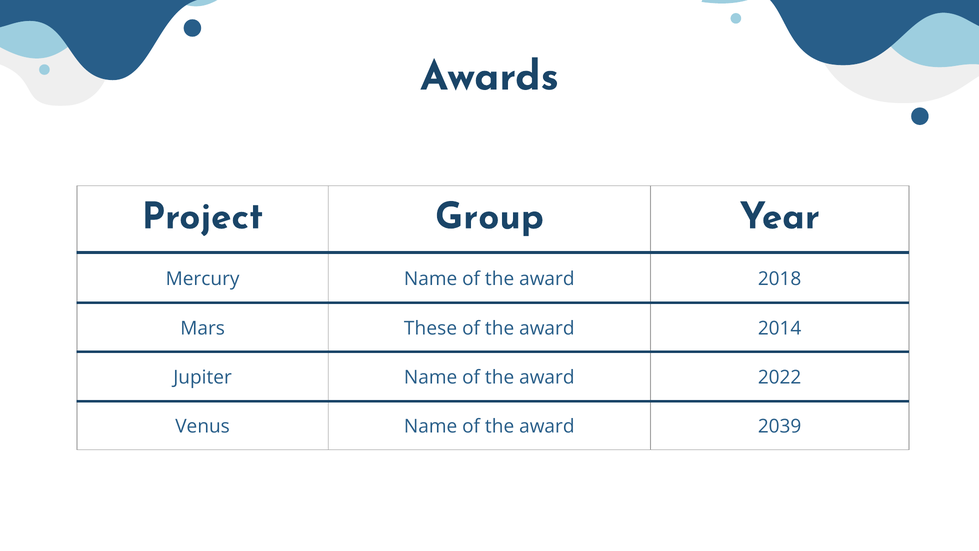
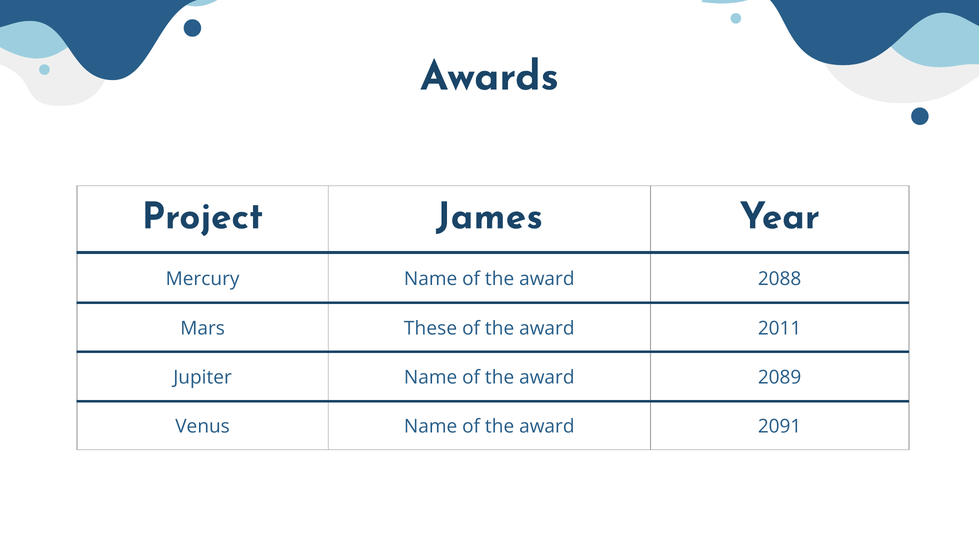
Group: Group -> James
2018: 2018 -> 2088
2014: 2014 -> 2011
2022: 2022 -> 2089
2039: 2039 -> 2091
